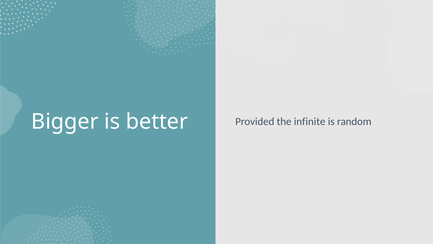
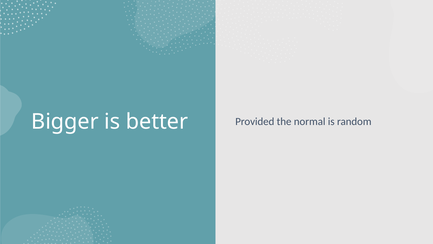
infinite: infinite -> normal
